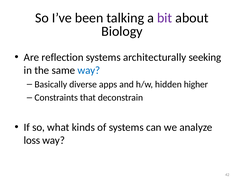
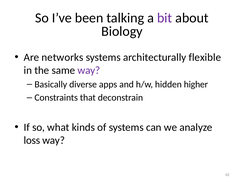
reflection: reflection -> networks
seeking: seeking -> flexible
way at (89, 70) colour: blue -> purple
